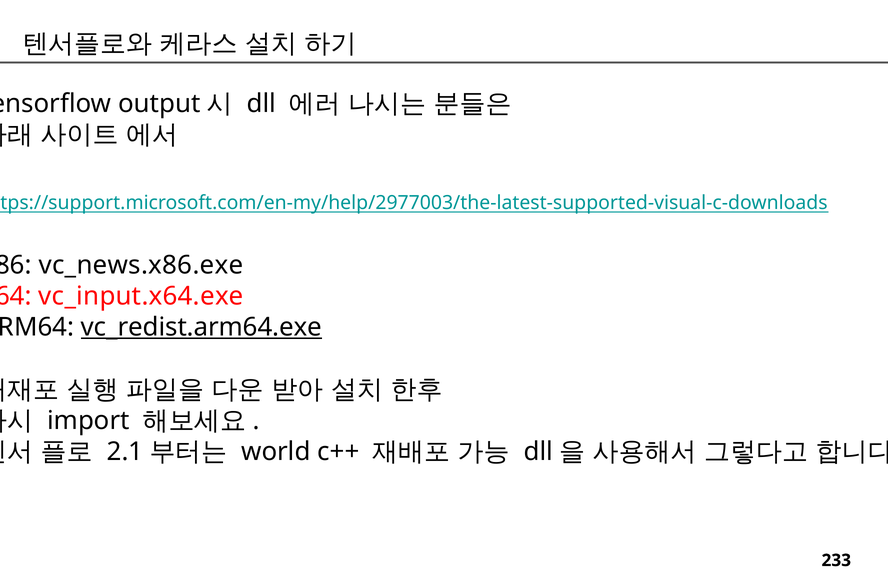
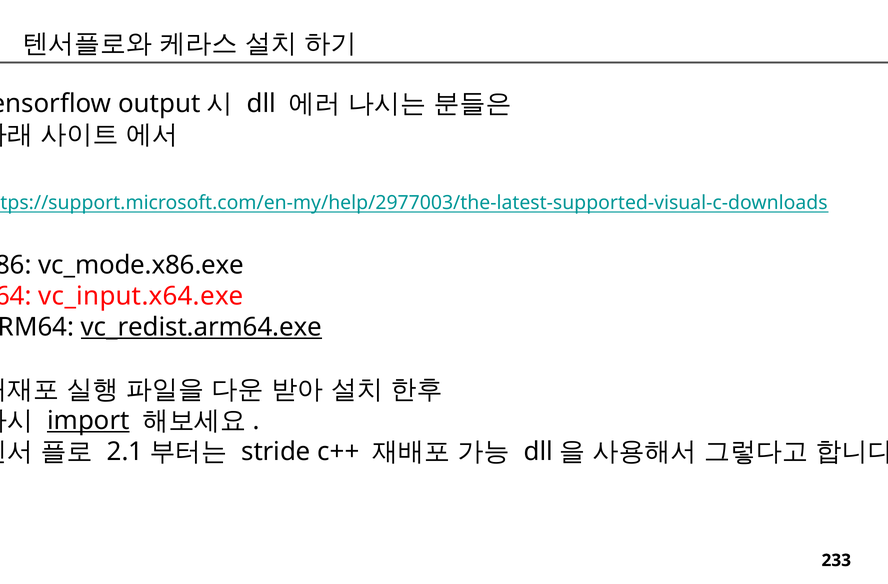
vc_news.x86.exe: vc_news.x86.exe -> vc_mode.x86.exe
import underline: none -> present
world: world -> stride
